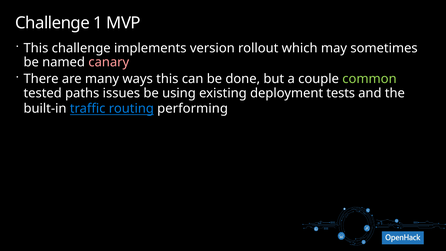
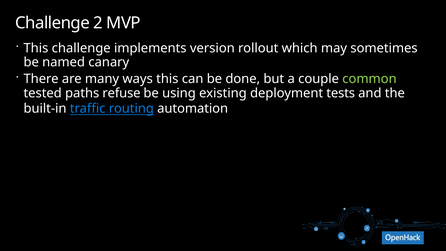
1: 1 -> 2
canary colour: pink -> white
issues: issues -> refuse
performing: performing -> automation
